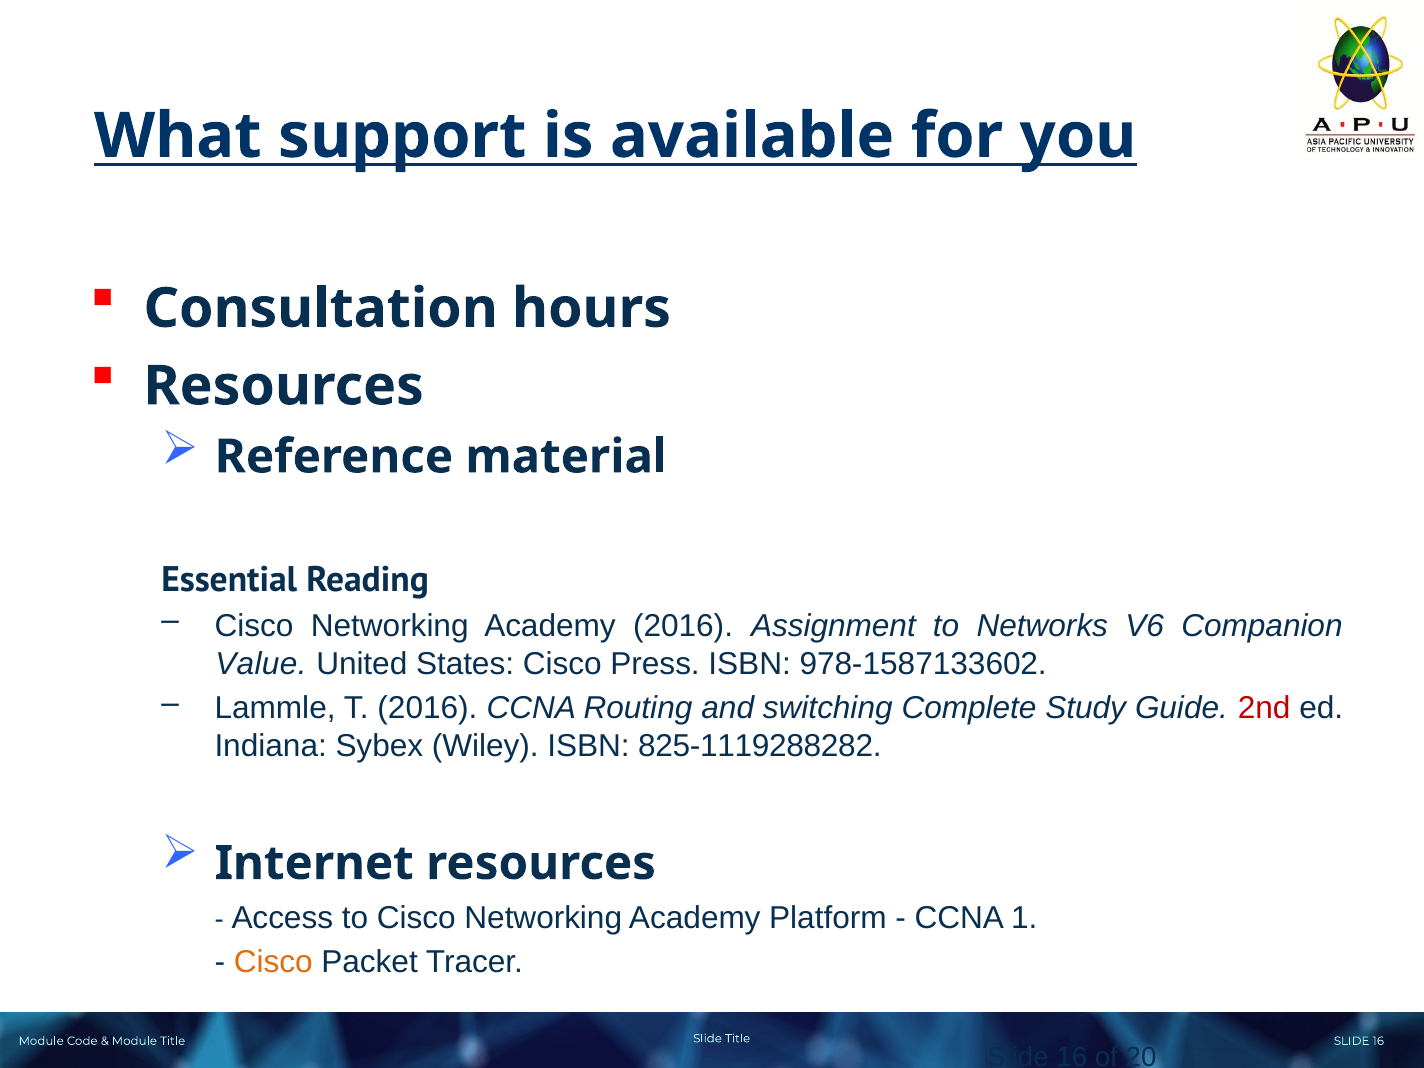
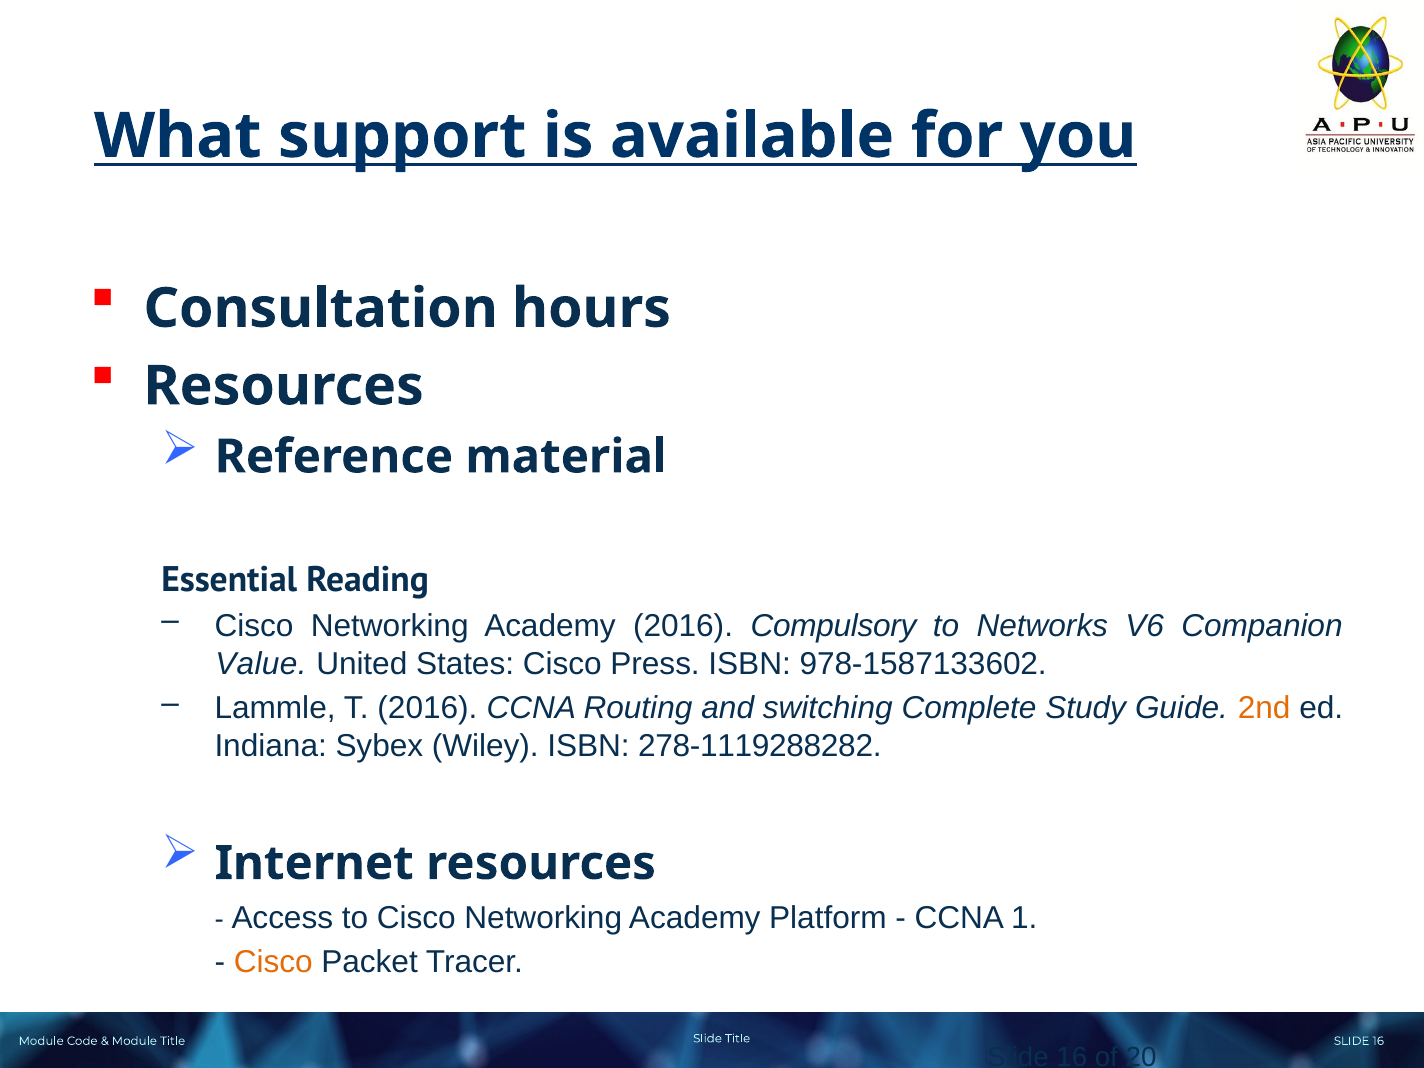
Assignment: Assignment -> Compulsory
2nd colour: red -> orange
825-1119288282: 825-1119288282 -> 278-1119288282
